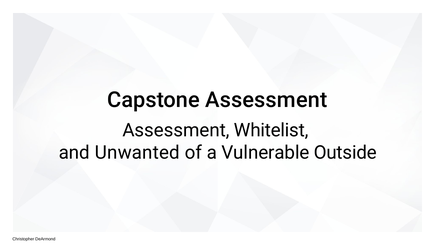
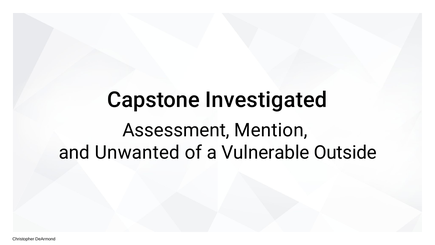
Capstone Assessment: Assessment -> Investigated
Whitelist: Whitelist -> Mention
